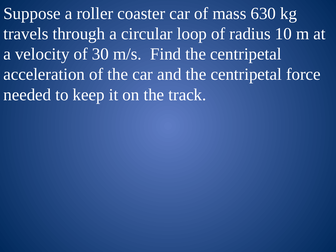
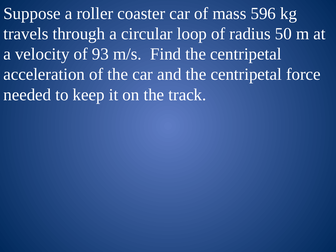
630: 630 -> 596
10: 10 -> 50
30: 30 -> 93
